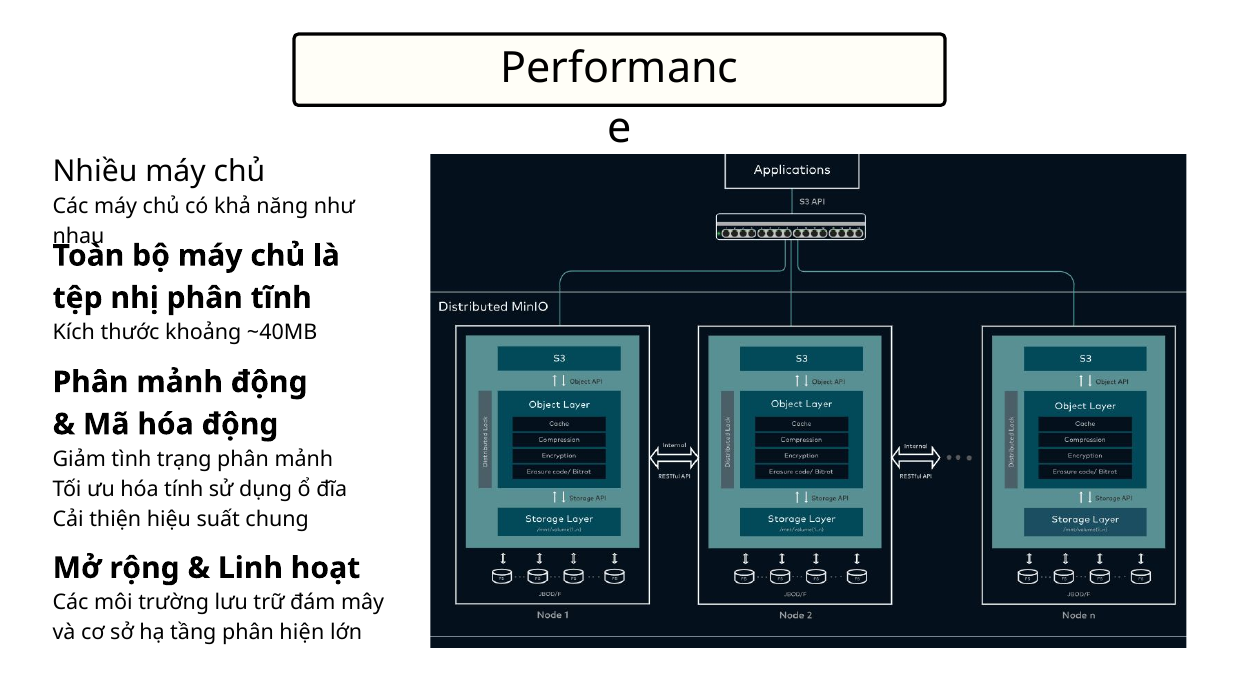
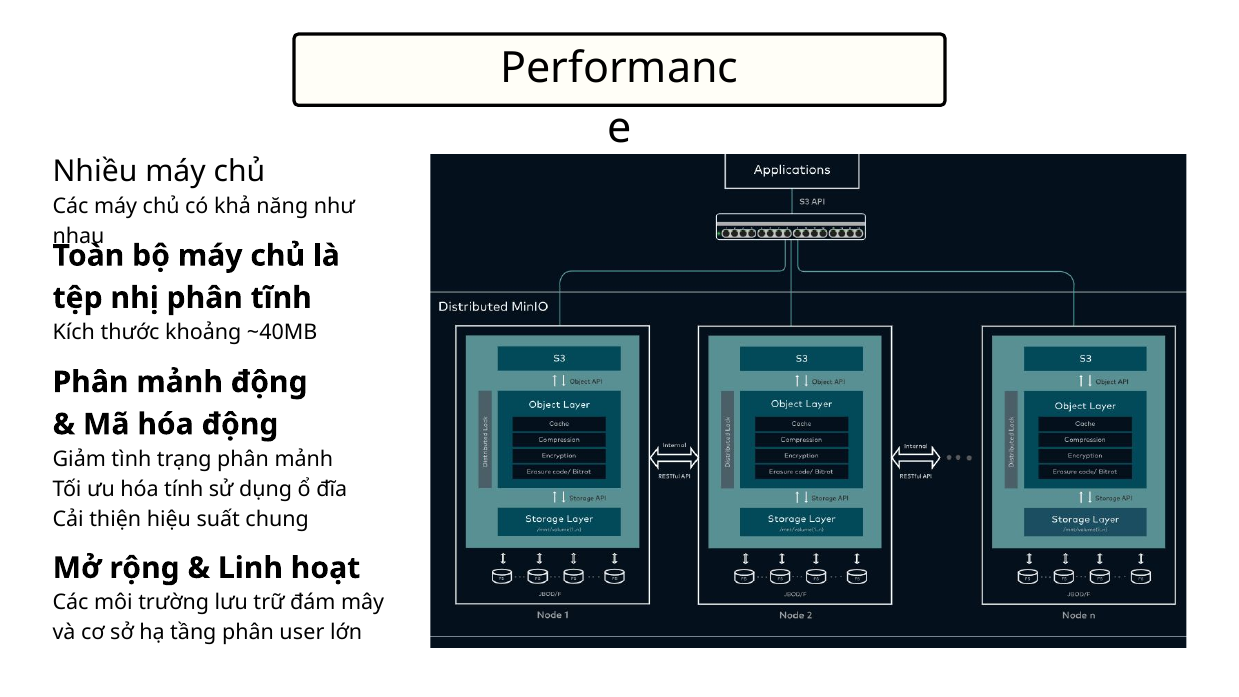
hiện: hiện -> user
